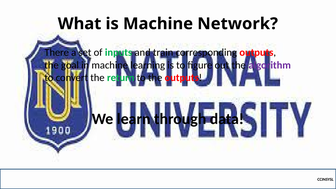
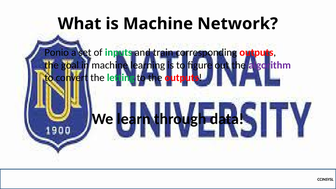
There: There -> Ponio
return: return -> letting
